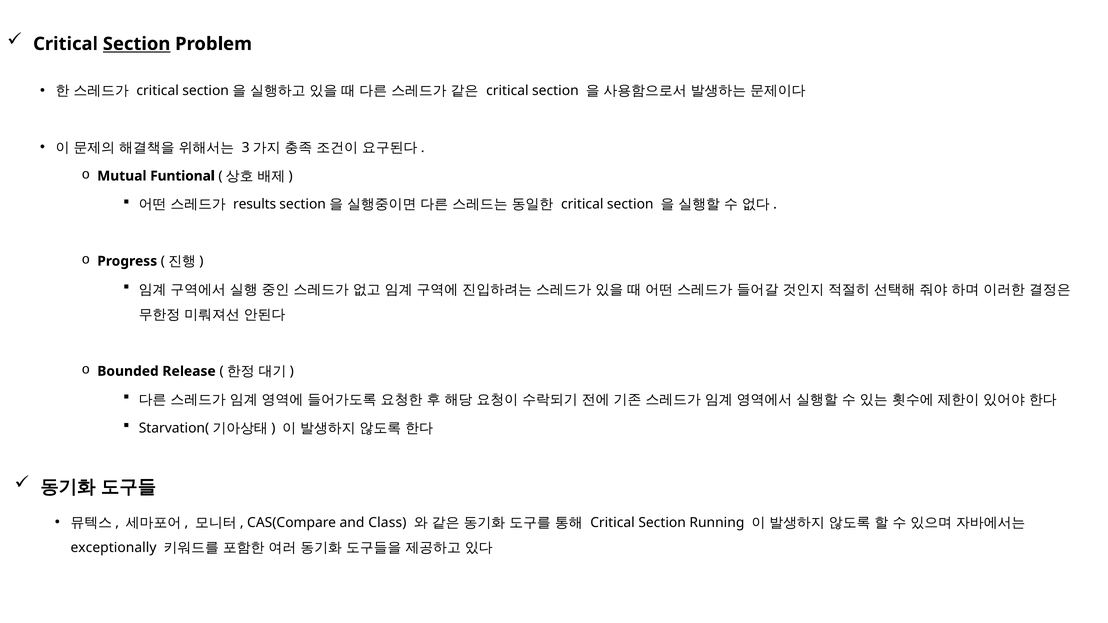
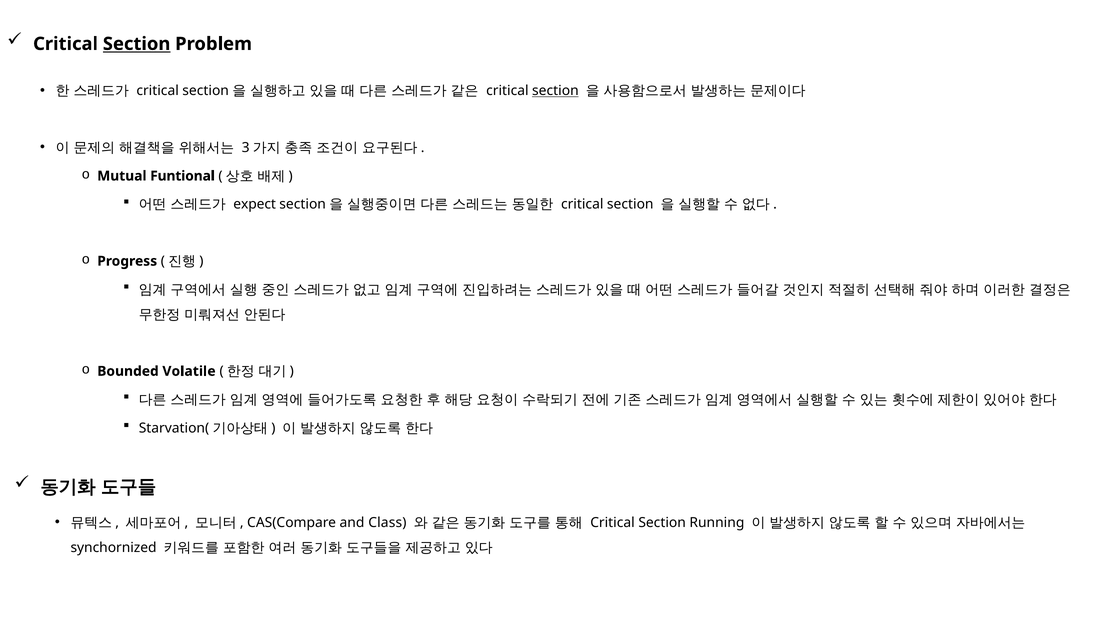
section at (555, 91) underline: none -> present
results: results -> expect
Release: Release -> Volatile
exceptionally: exceptionally -> synchornized
